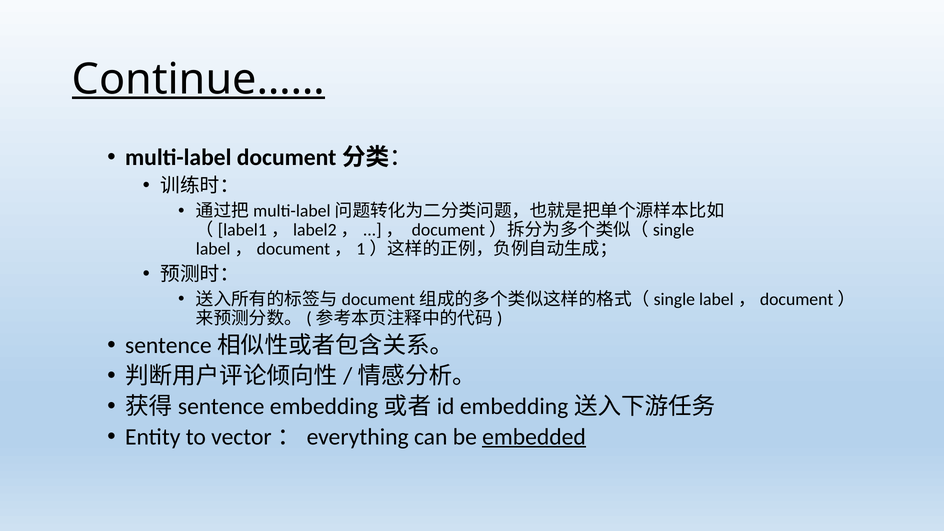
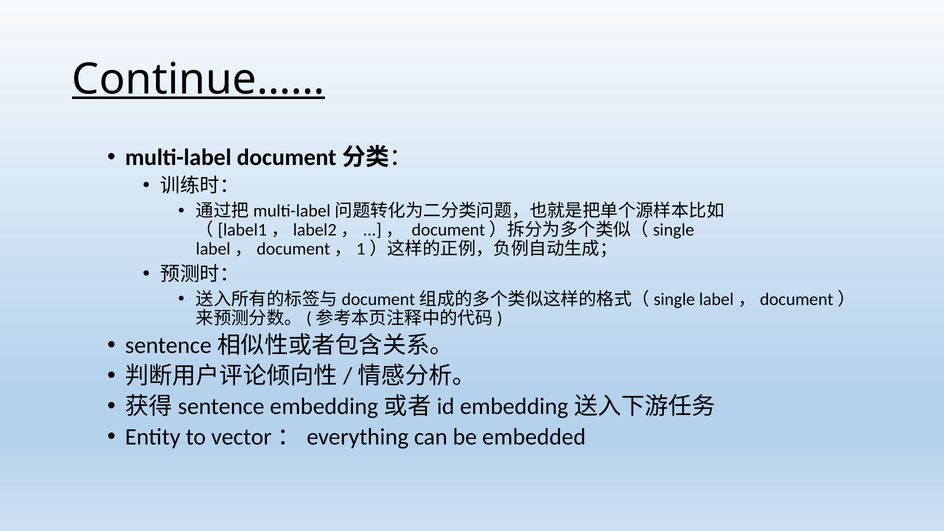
embedded underline: present -> none
